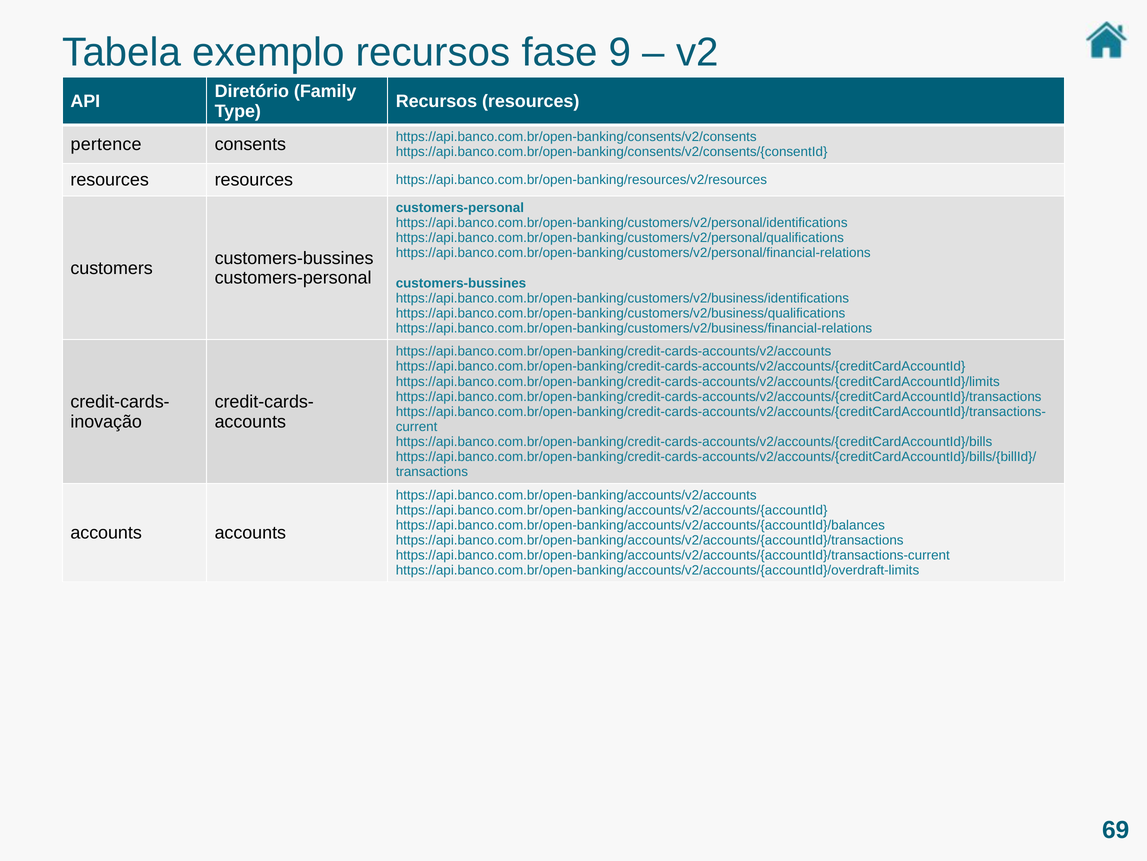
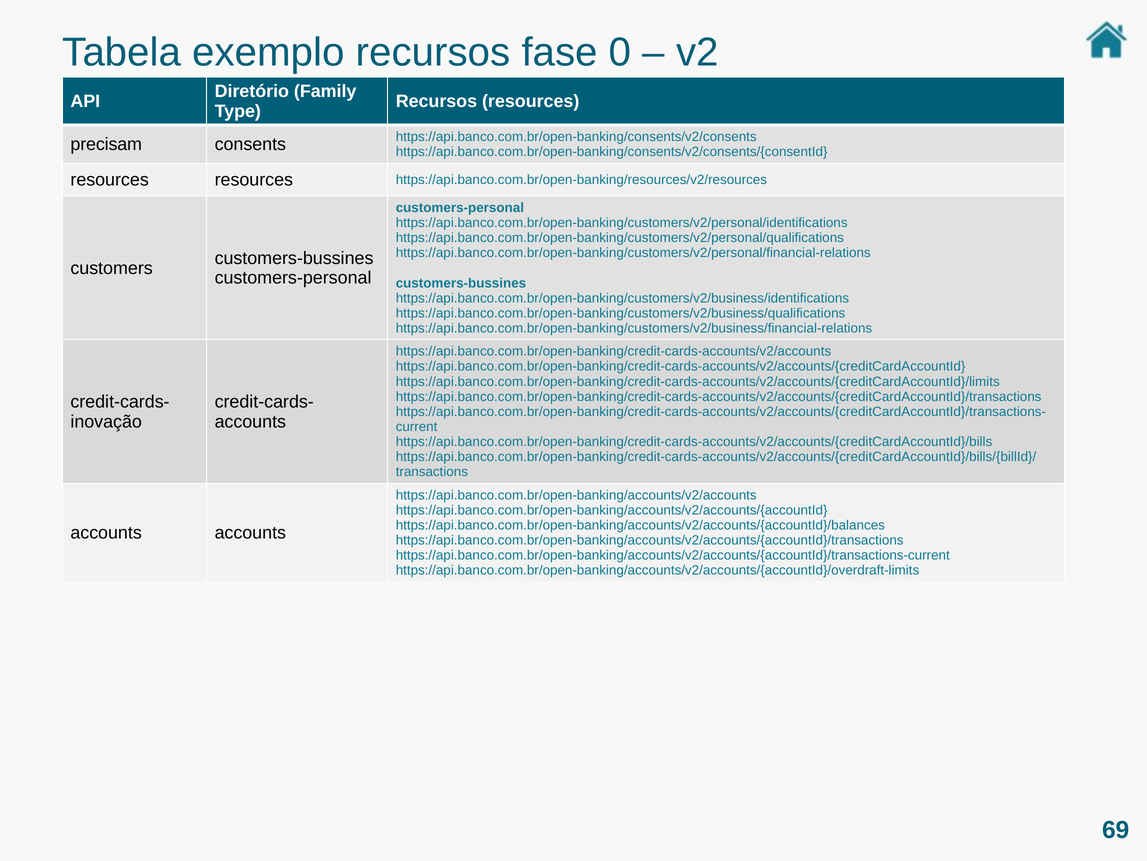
9: 9 -> 0
pertence: pertence -> precisam
